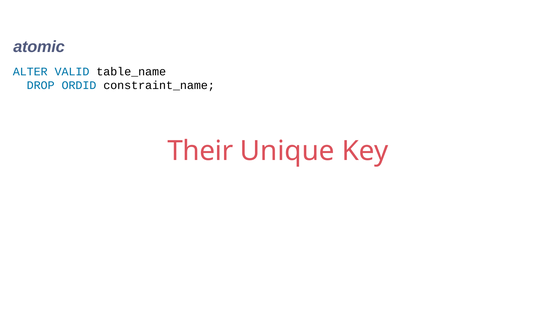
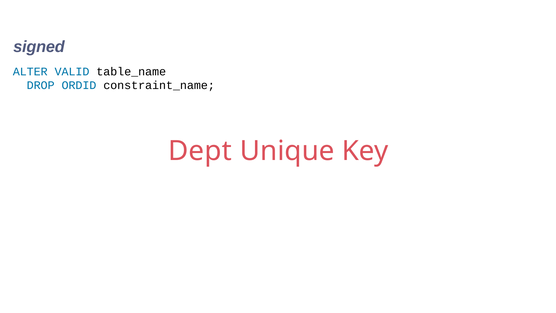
atomic: atomic -> signed
Their: Their -> Dept
